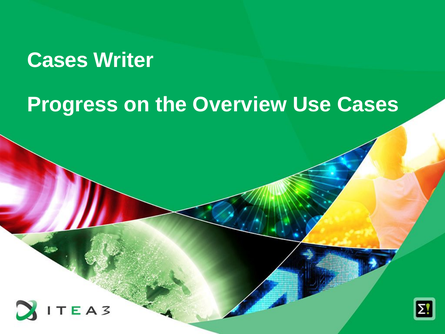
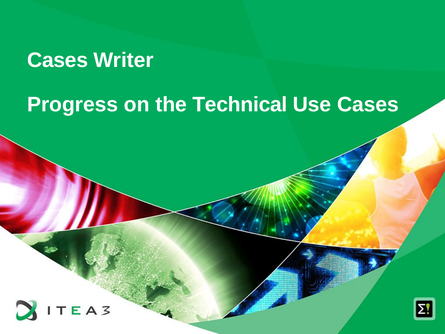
Overview: Overview -> Technical
